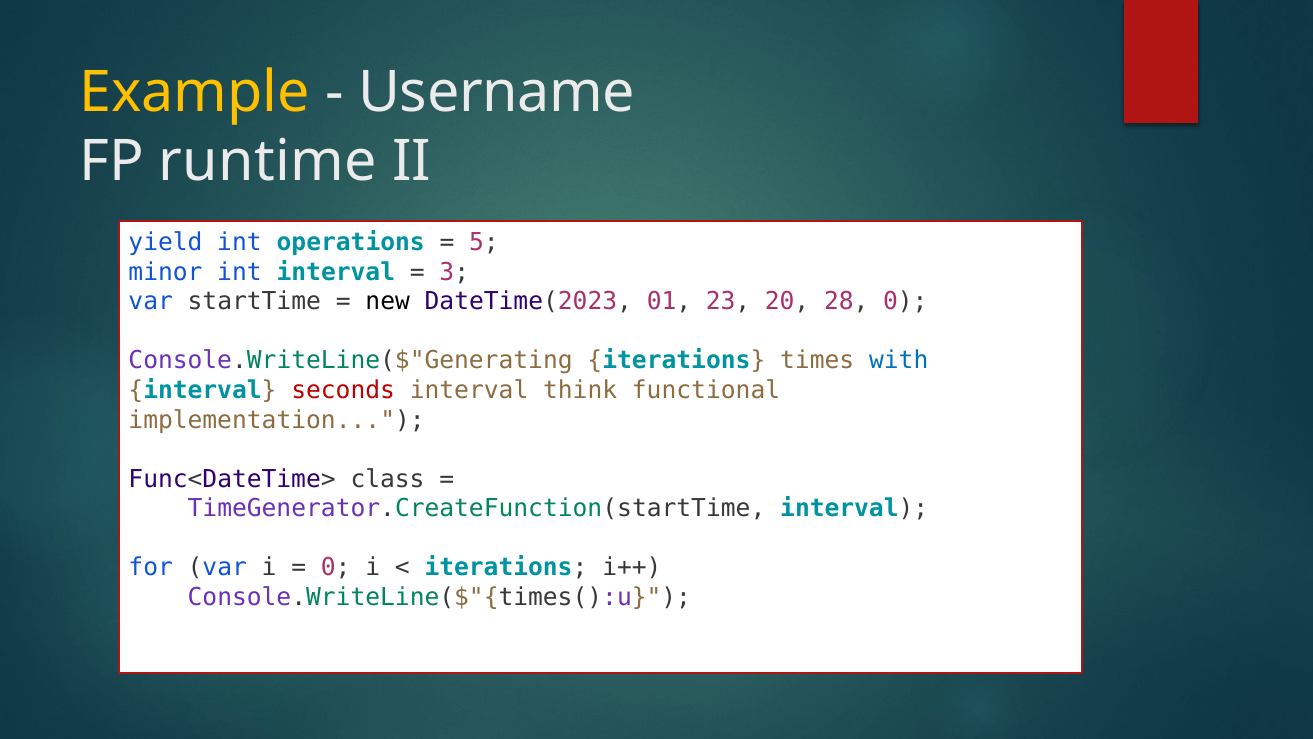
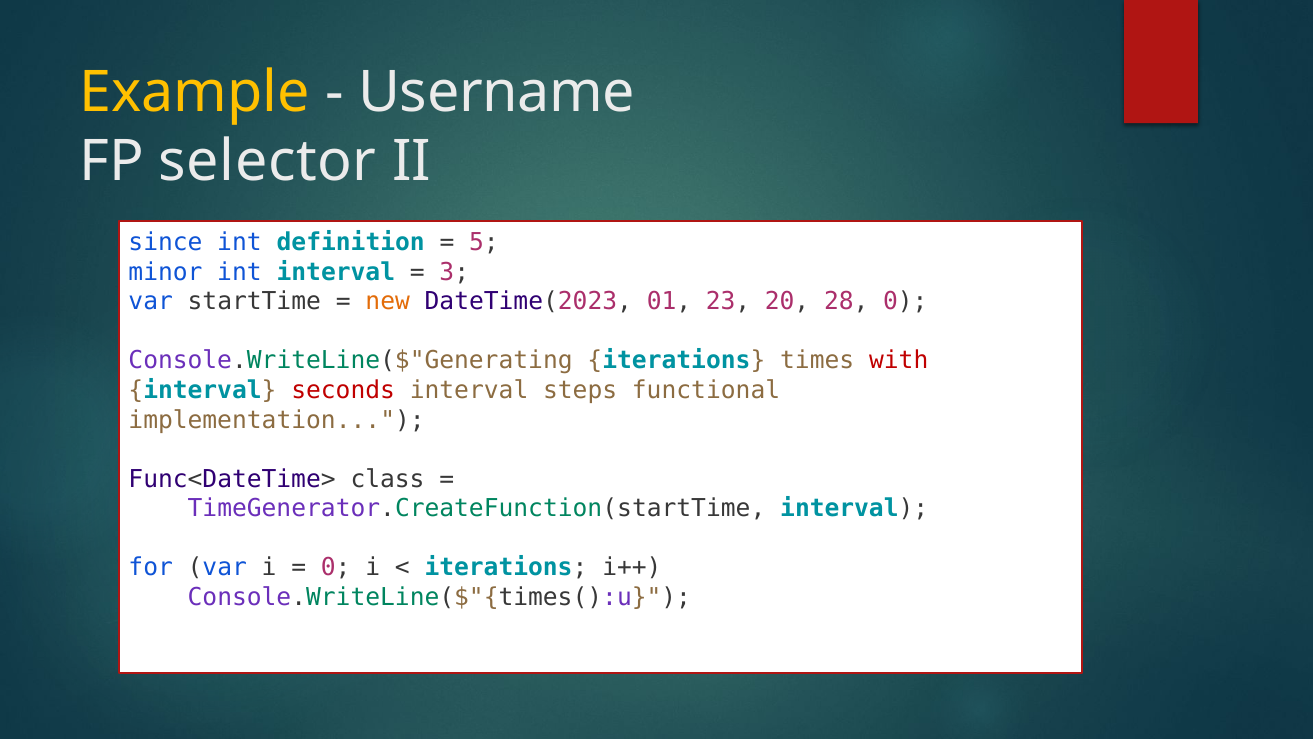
runtime: runtime -> selector
yield: yield -> since
operations: operations -> definition
new colour: black -> orange
with colour: blue -> red
think: think -> steps
